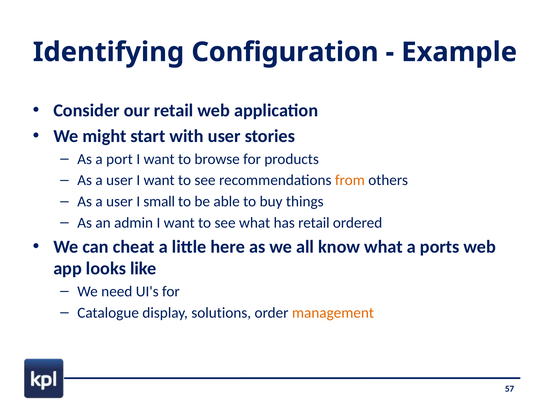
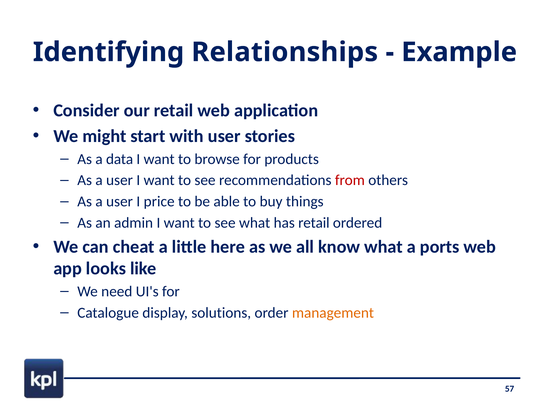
Configuration: Configuration -> Relationships
port: port -> data
from colour: orange -> red
small: small -> price
